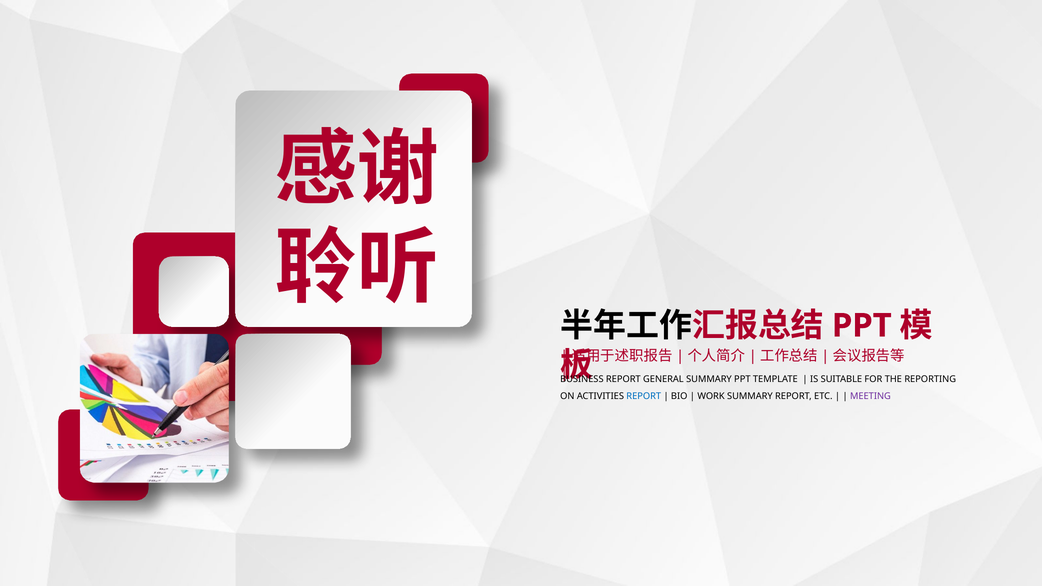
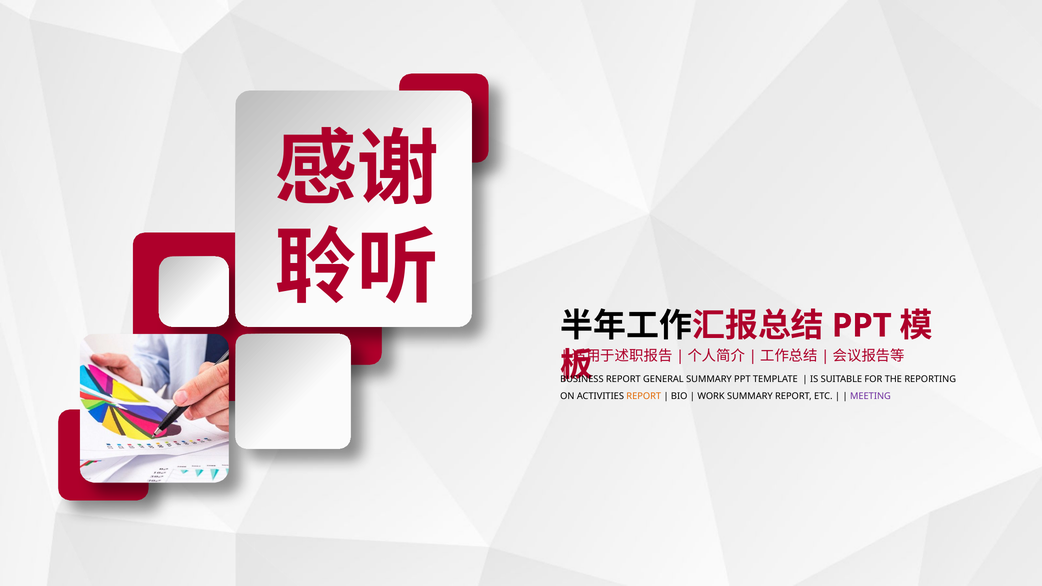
REPORT at (644, 396) colour: blue -> orange
